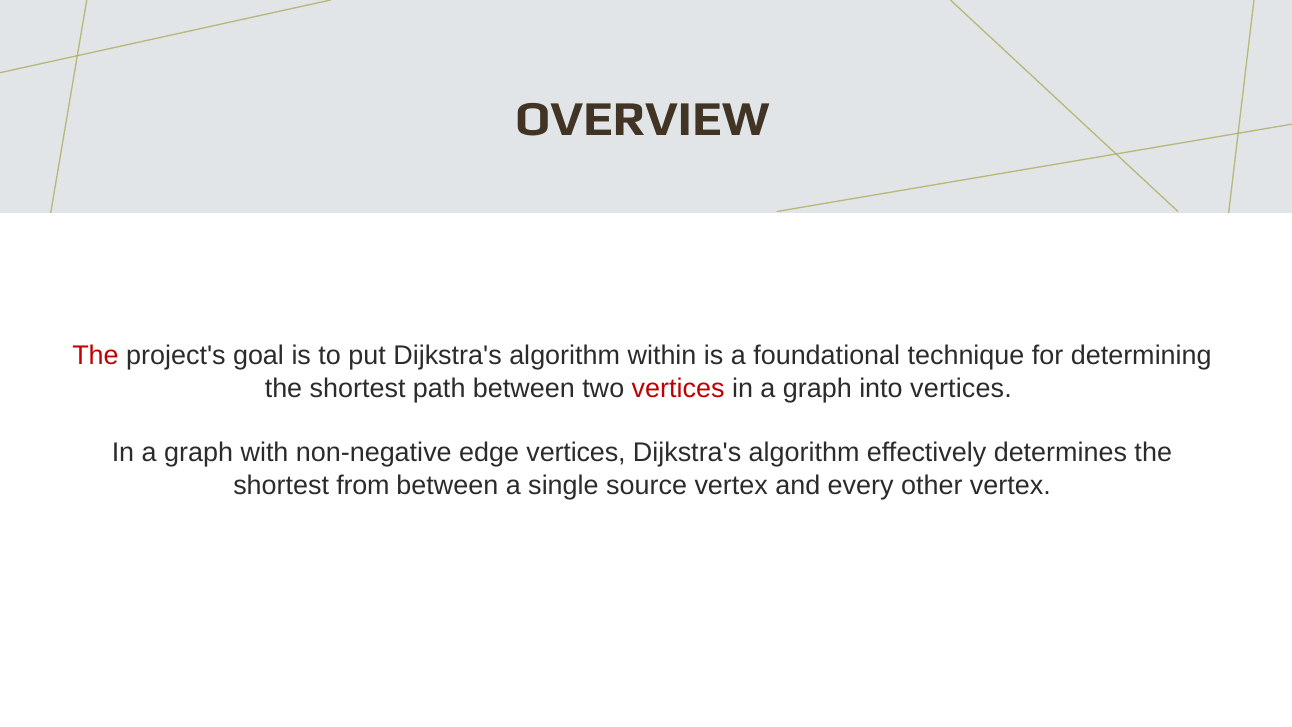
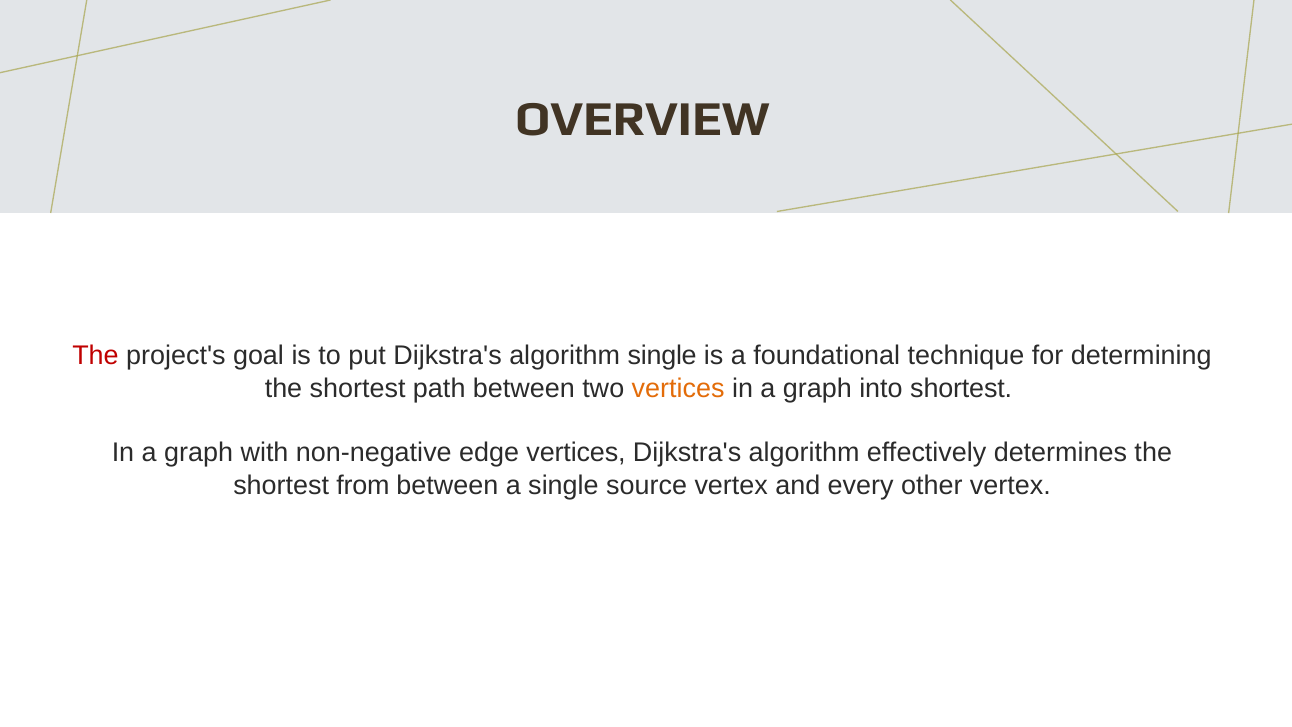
algorithm within: within -> single
vertices at (678, 388) colour: red -> orange
into vertices: vertices -> shortest
